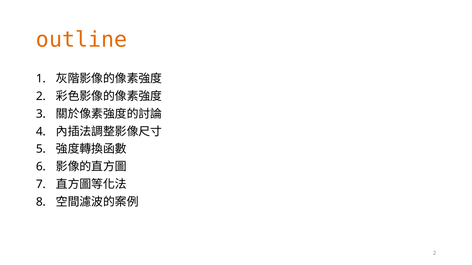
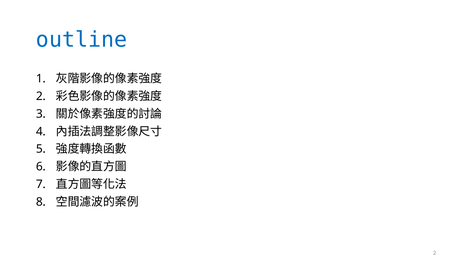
outline colour: orange -> blue
